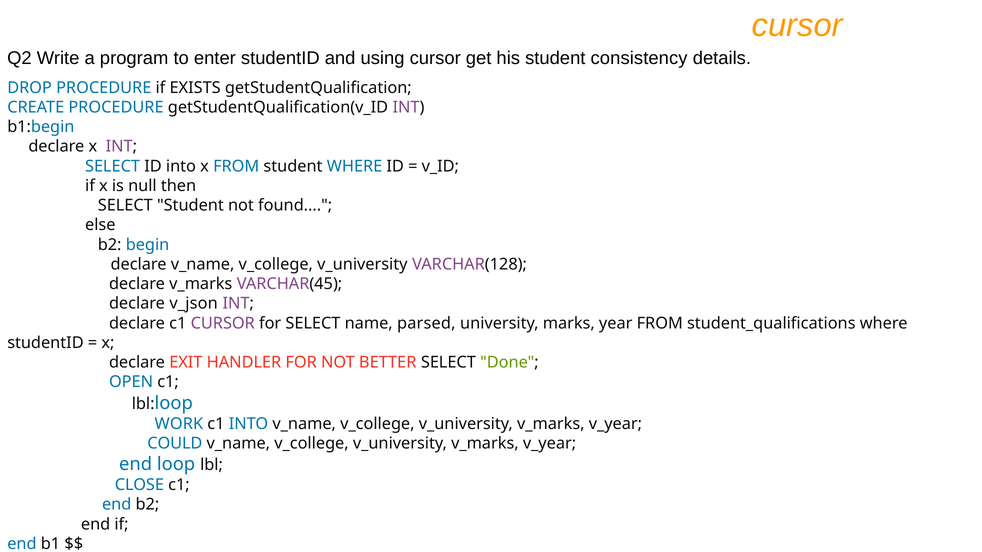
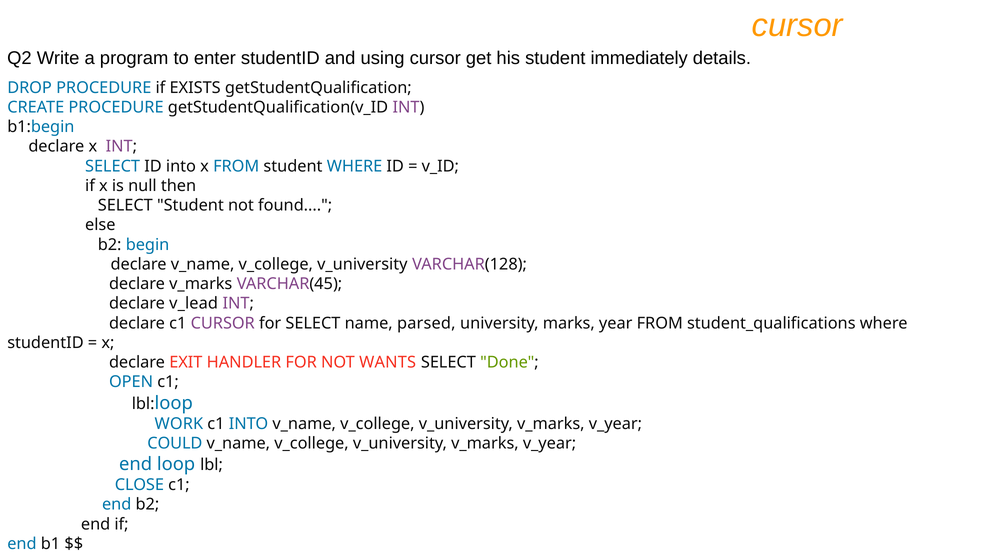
consistency: consistency -> immediately
v_json: v_json -> v_lead
BETTER: BETTER -> WANTS
